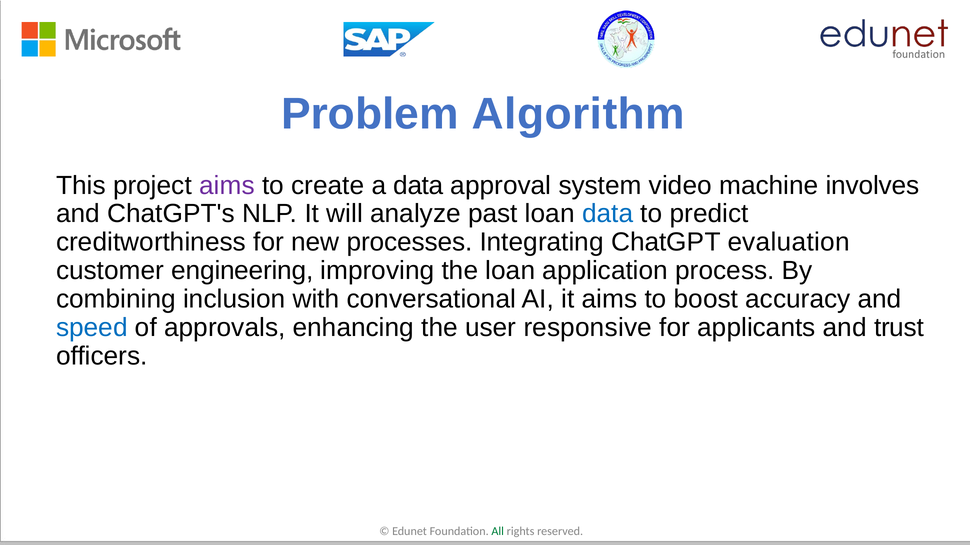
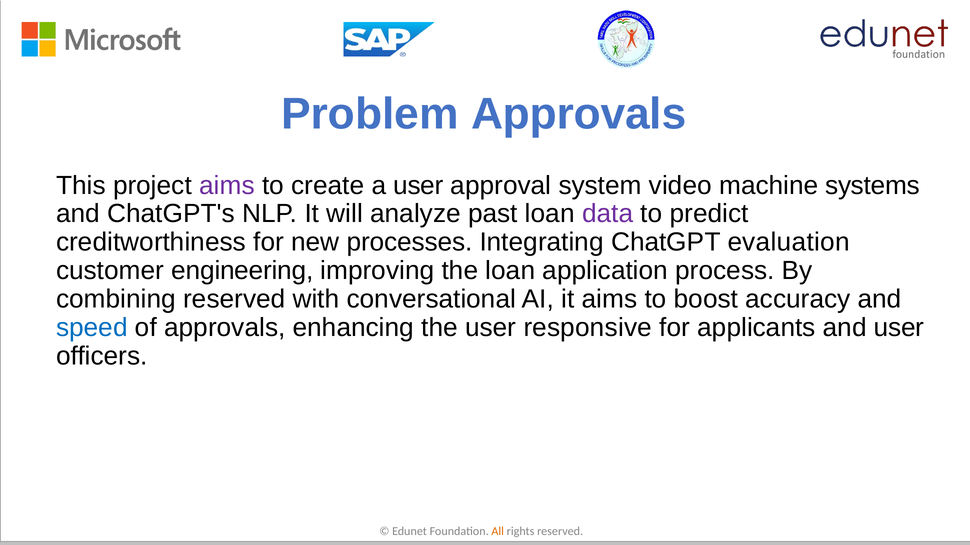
Problem Algorithm: Algorithm -> Approvals
a data: data -> user
involves: involves -> systems
data at (608, 214) colour: blue -> purple
combining inclusion: inclusion -> reserved
and trust: trust -> user
All colour: green -> orange
